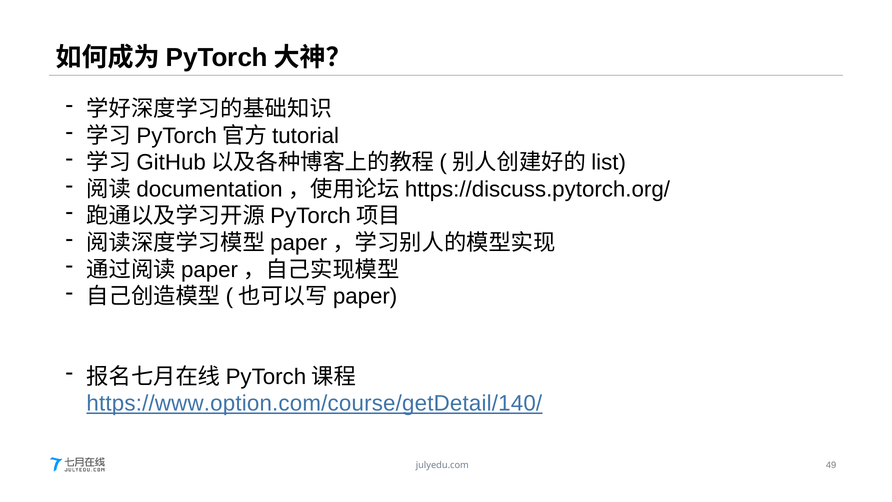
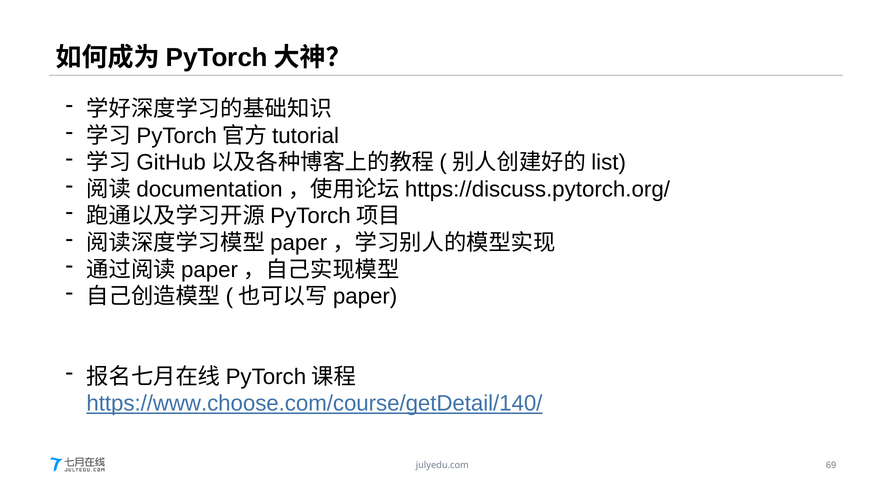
https://www.option.com/course/getDetail/140/: https://www.option.com/course/getDetail/140/ -> https://www.choose.com/course/getDetail/140/
49: 49 -> 69
